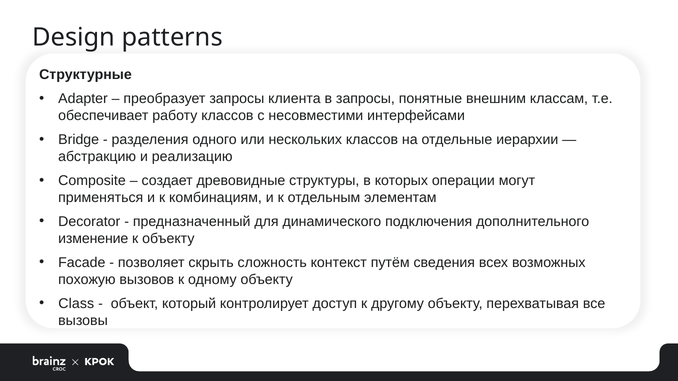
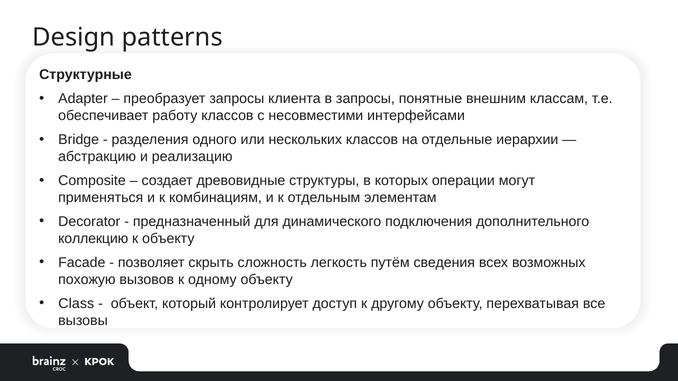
изменение: изменение -> коллекцию
контекст: контекст -> легкость
